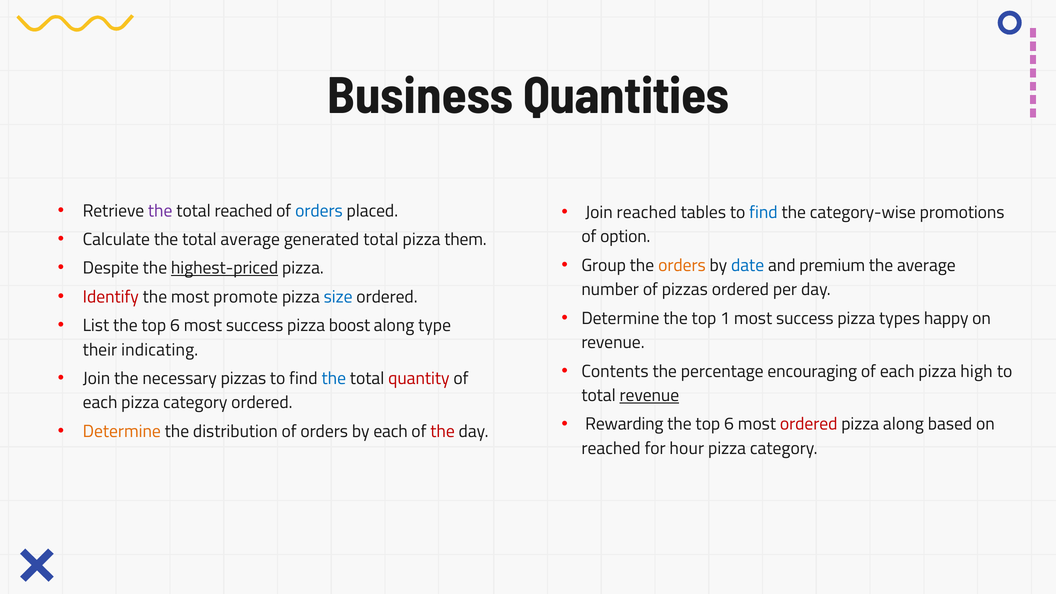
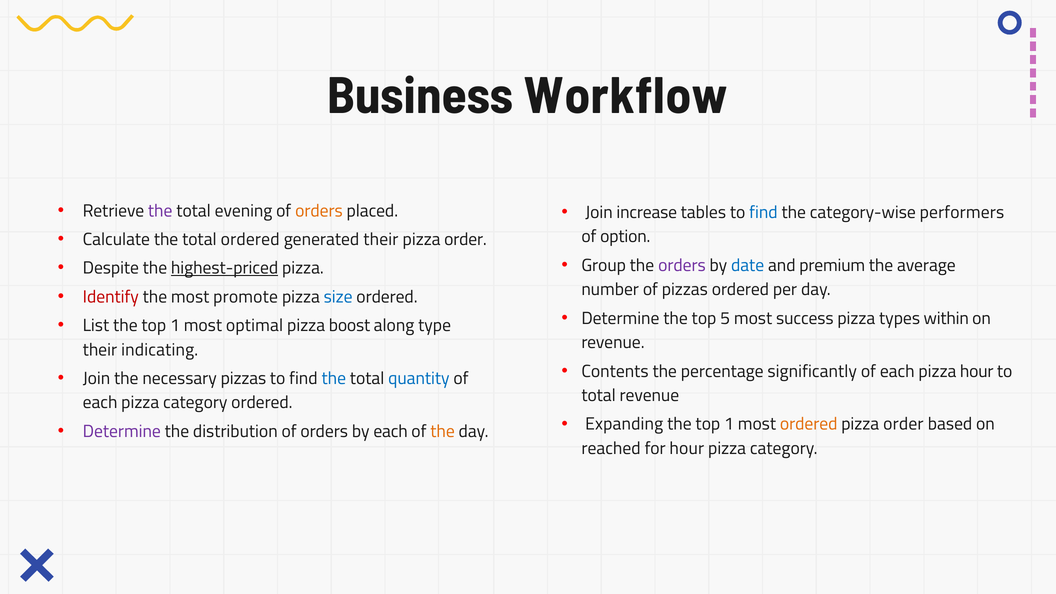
Quantities: Quantities -> Workflow
total reached: reached -> evening
orders at (319, 211) colour: blue -> orange
Join reached: reached -> increase
promotions: promotions -> performers
total average: average -> ordered
generated total: total -> their
them at (465, 239): them -> order
orders at (682, 265) colour: orange -> purple
1: 1 -> 5
happy: happy -> within
List the top 6: 6 -> 1
success at (255, 325): success -> optimal
encouraging: encouraging -> significantly
pizza high: high -> hour
quantity colour: red -> blue
revenue at (649, 396) underline: present -> none
Rewarding: Rewarding -> Expanding
6 at (729, 424): 6 -> 1
ordered at (809, 424) colour: red -> orange
along at (903, 424): along -> order
Determine at (122, 431) colour: orange -> purple
the at (443, 431) colour: red -> orange
